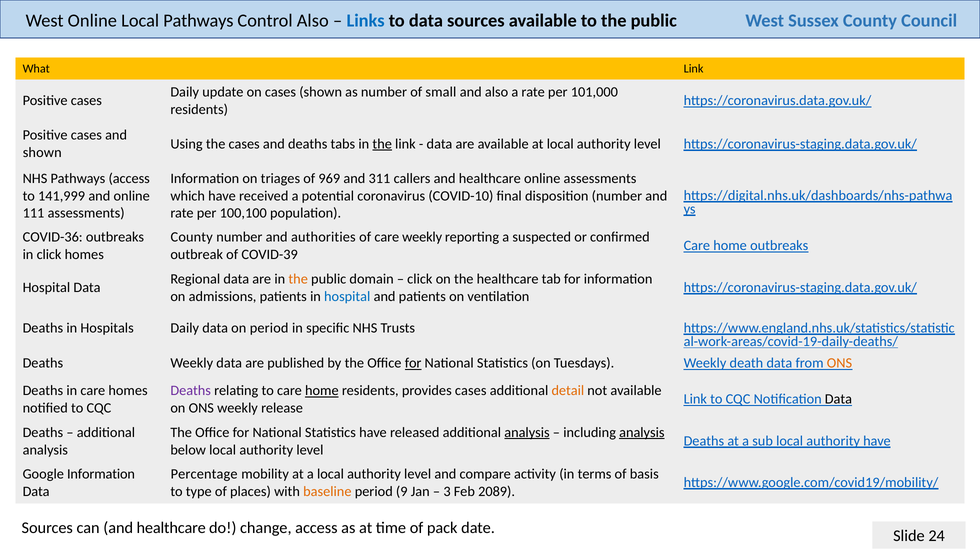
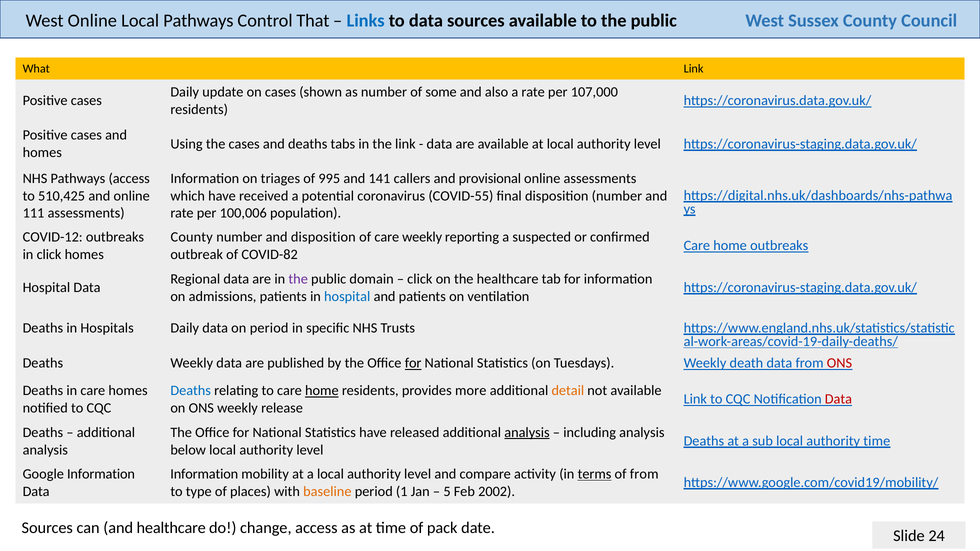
Control Also: Also -> That
small: small -> some
101,000: 101,000 -> 107,000
the at (382, 144) underline: present -> none
shown at (42, 153): shown -> homes
969: 969 -> 995
311: 311 -> 141
callers and healthcare: healthcare -> provisional
141,999: 141,999 -> 510,425
COVID-10: COVID-10 -> COVID-55
100,100: 100,100 -> 100,006
COVID-36: COVID-36 -> COVID-12
and authorities: authorities -> disposition
COVID-39: COVID-39 -> COVID-82
the at (298, 279) colour: orange -> purple
ONS at (840, 363) colour: orange -> red
Deaths at (191, 391) colour: purple -> blue
provides cases: cases -> more
Data at (838, 399) colour: black -> red
analysis at (642, 433) underline: present -> none
authority have: have -> time
Percentage at (204, 474): Percentage -> Information
terms underline: none -> present
of basis: basis -> from
9: 9 -> 1
3: 3 -> 5
2089: 2089 -> 2002
